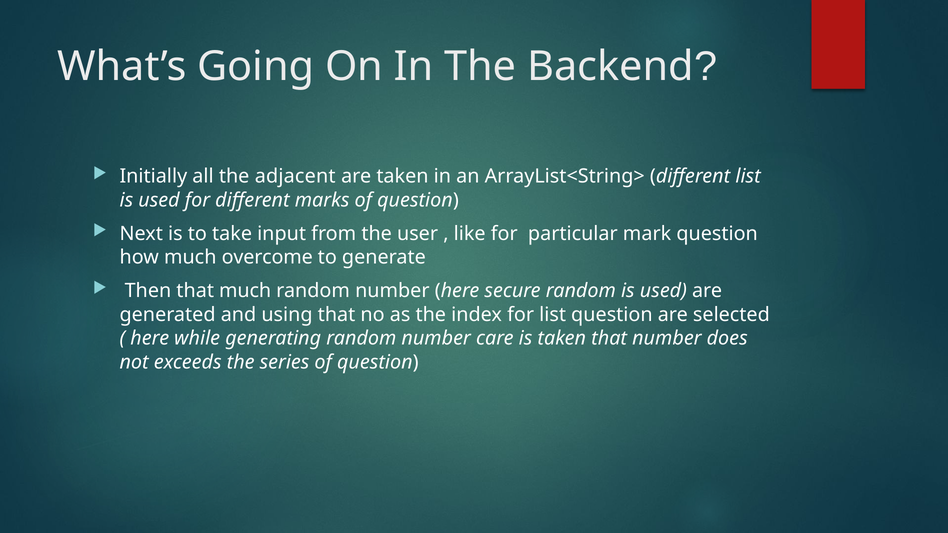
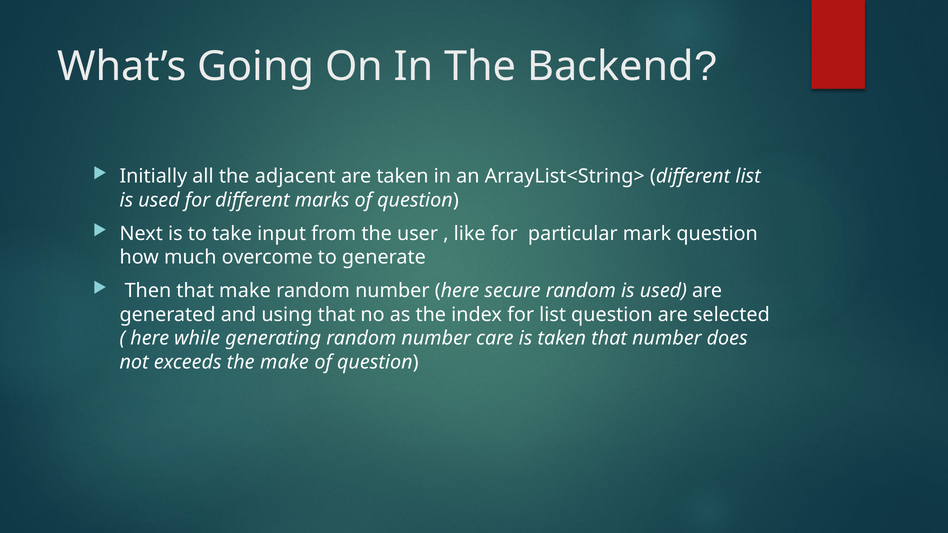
that much: much -> make
the series: series -> make
